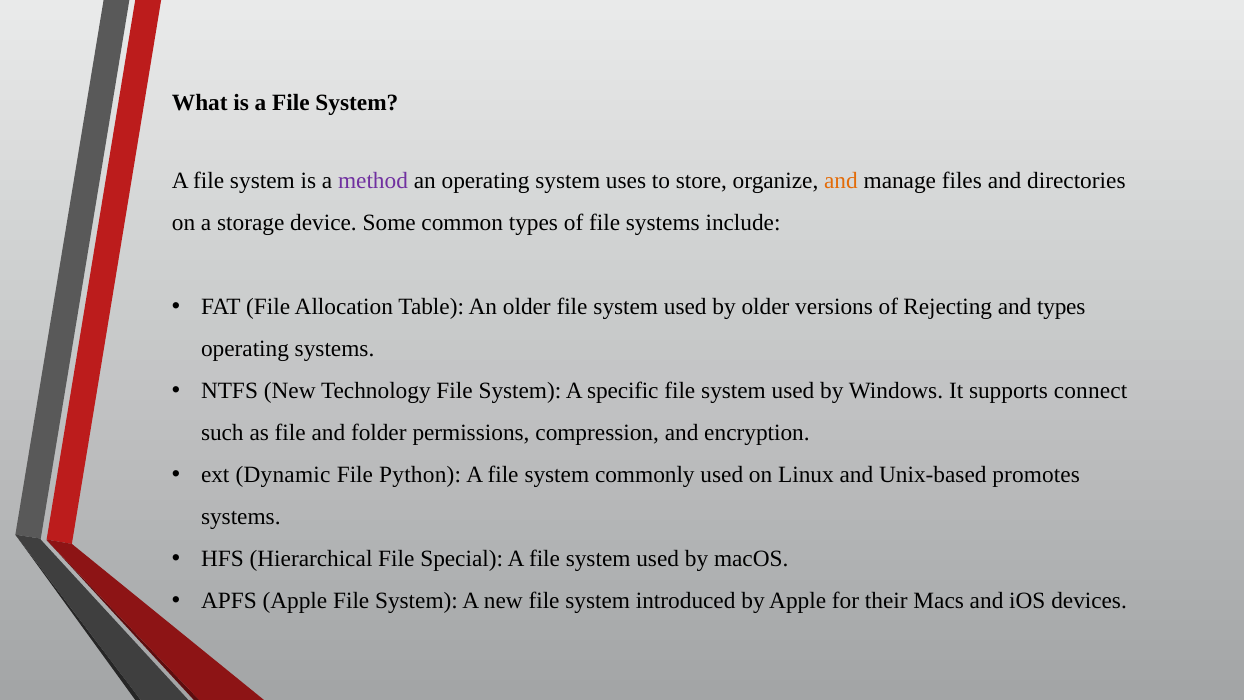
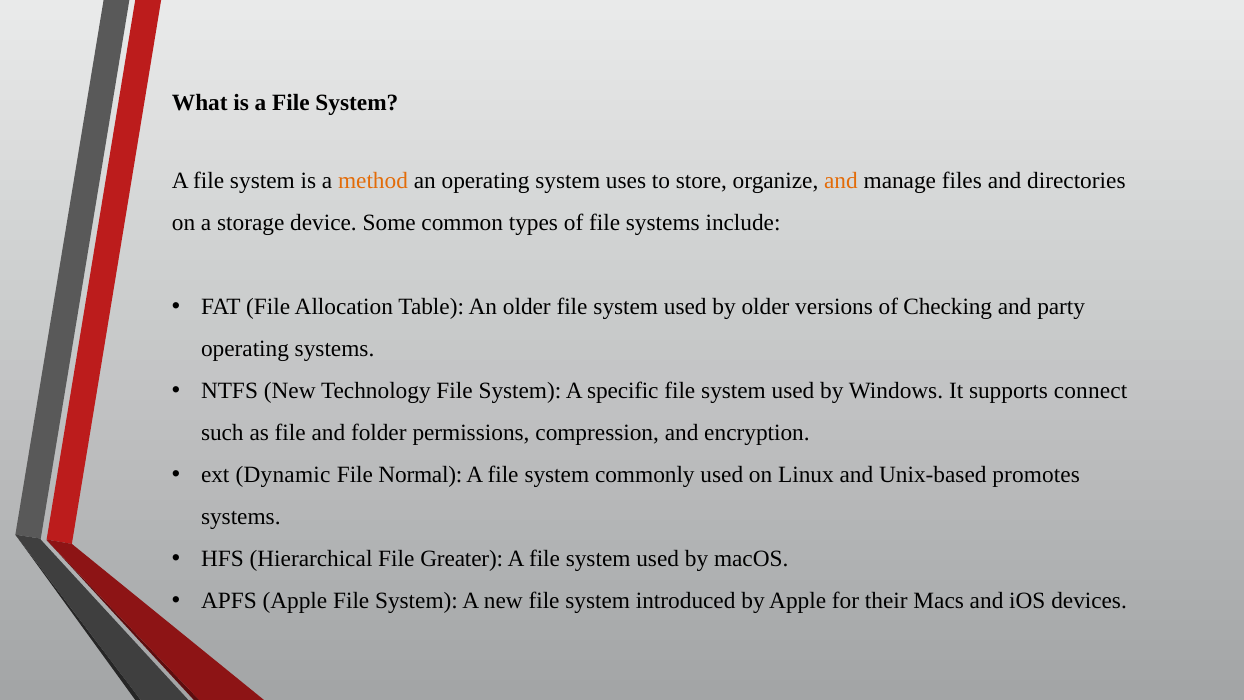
method colour: purple -> orange
Rejecting: Rejecting -> Checking
and types: types -> party
Python: Python -> Normal
Special: Special -> Greater
